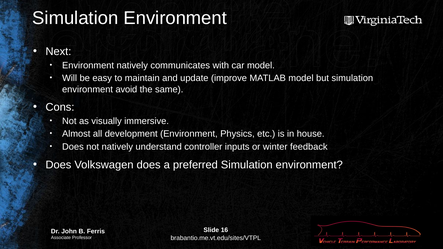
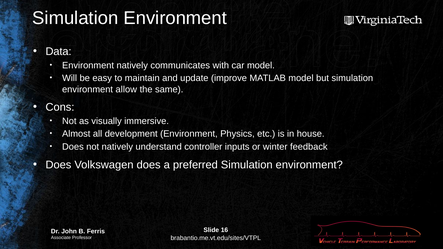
Next: Next -> Data
avoid: avoid -> allow
